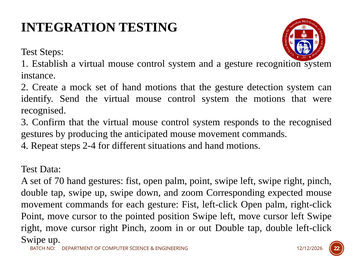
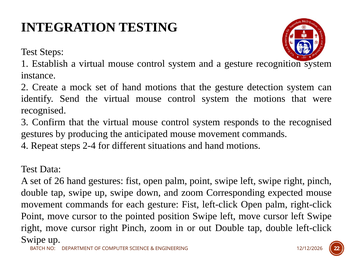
70: 70 -> 26
